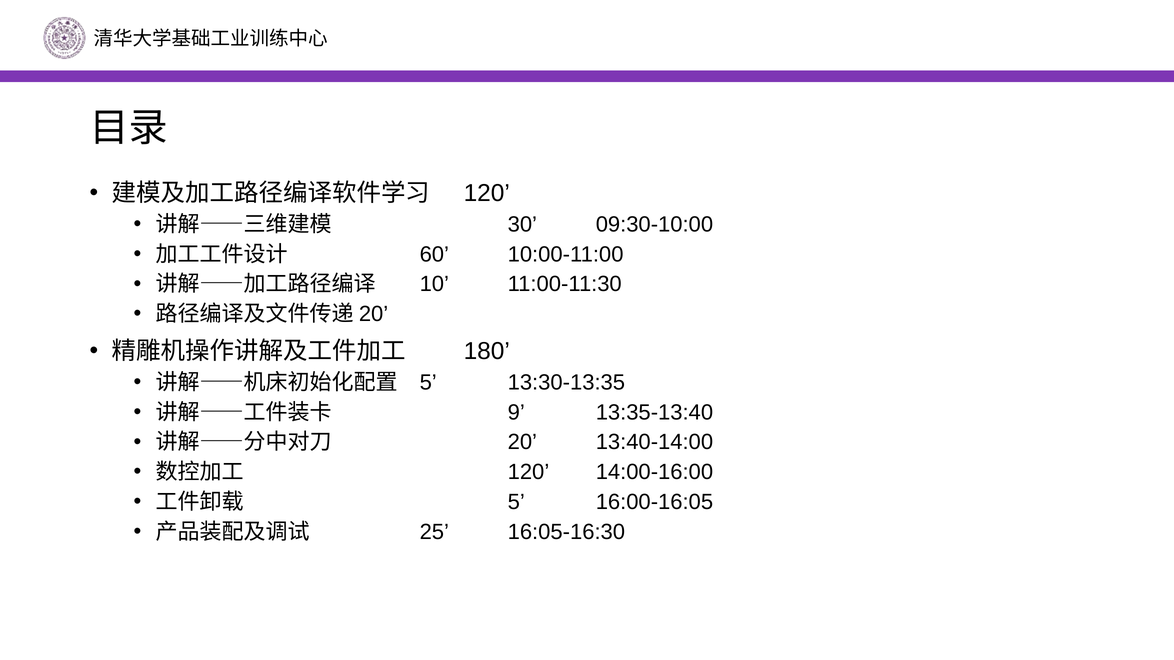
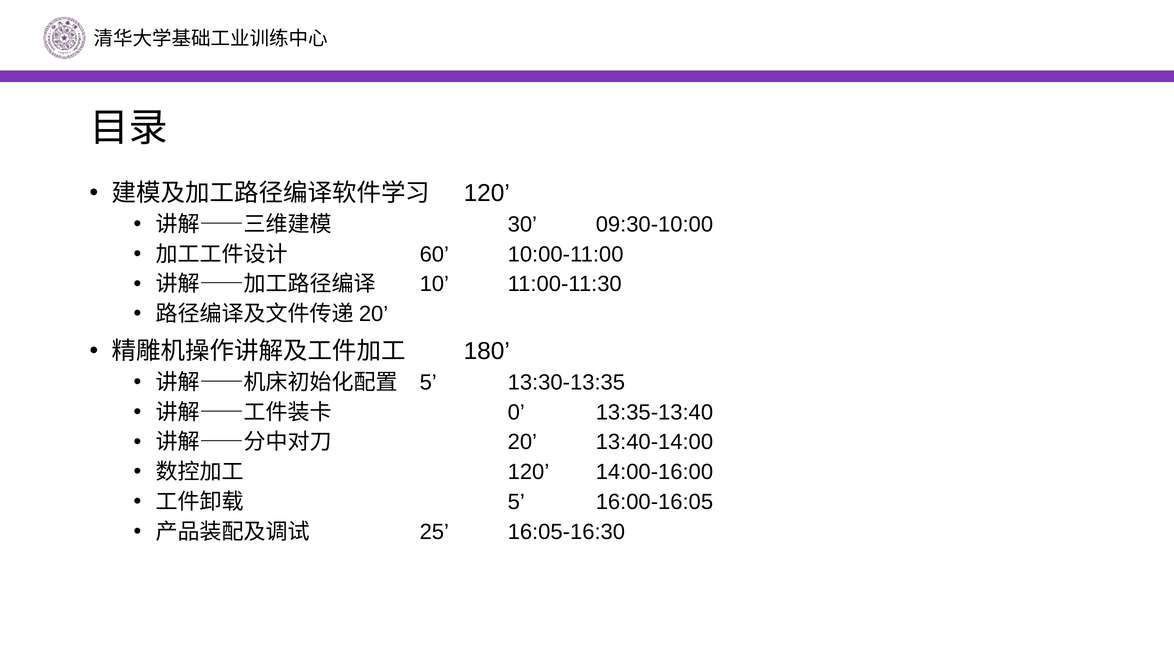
9: 9 -> 0
